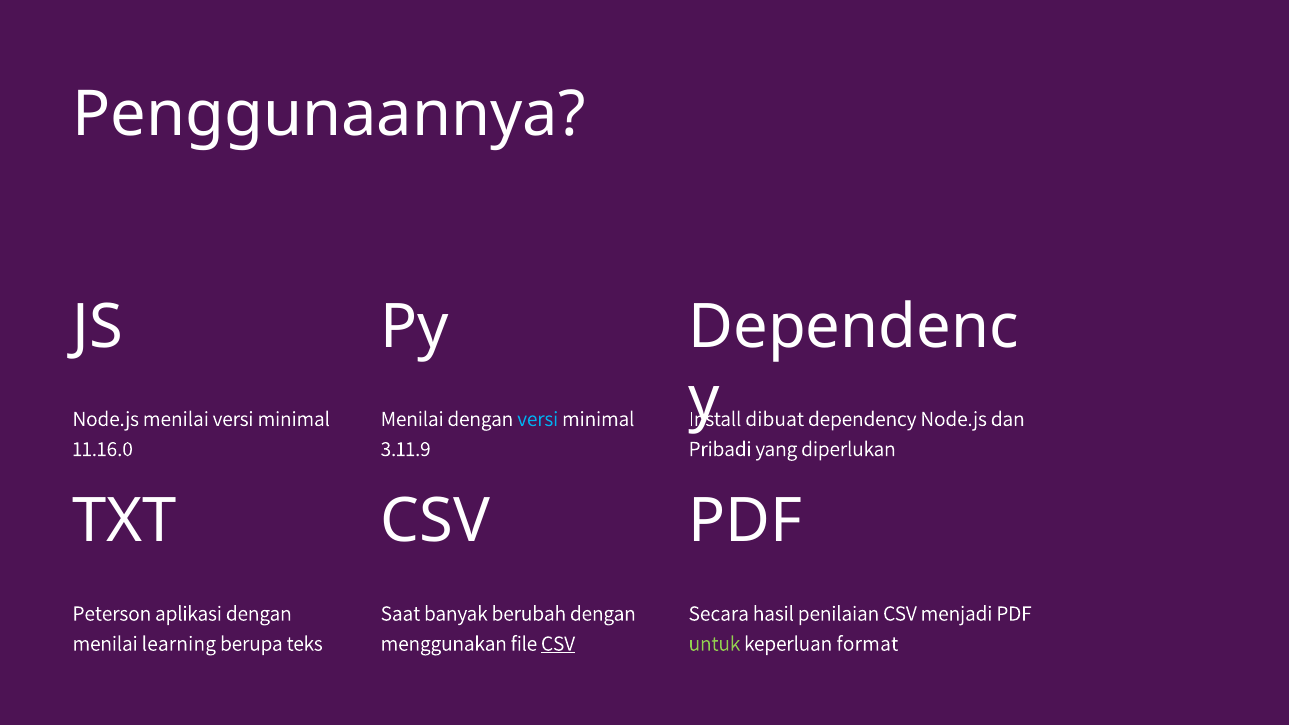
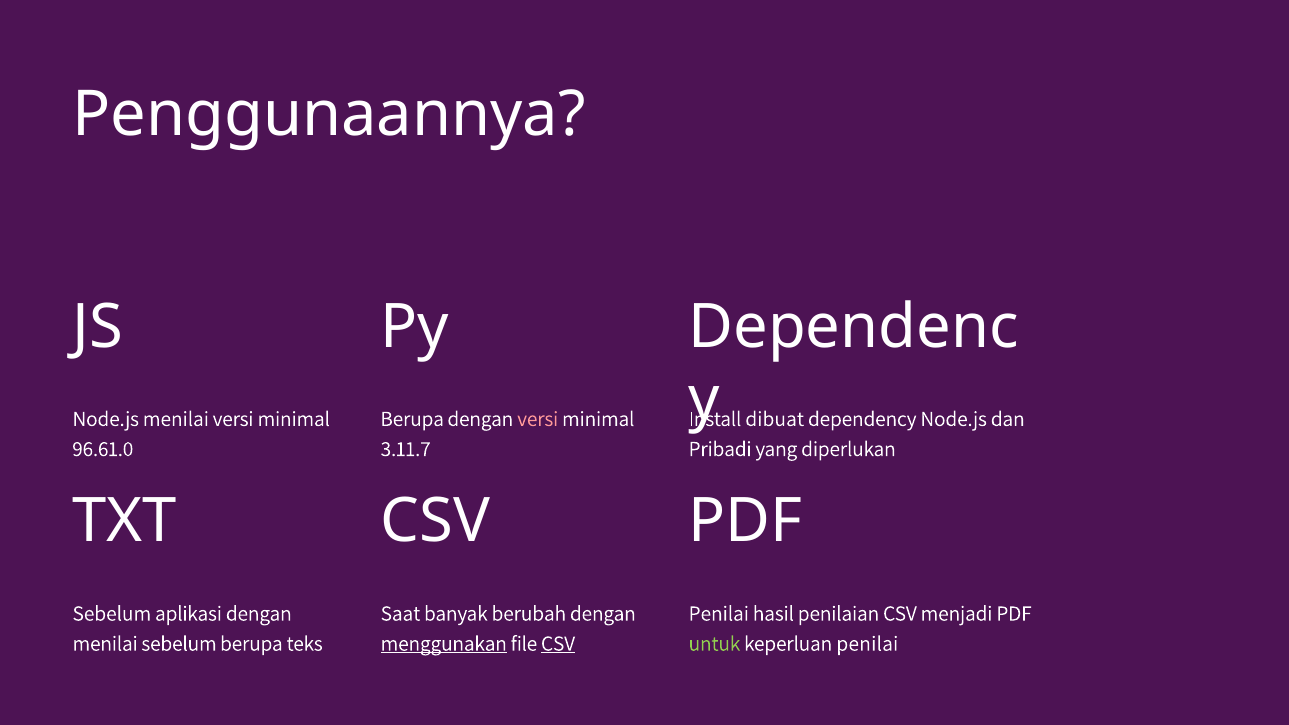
Menilai at (412, 419): Menilai -> Berupa
versi at (538, 419) colour: light blue -> pink
11.16.0: 11.16.0 -> 96.61.0
3.11.9: 3.11.9 -> 3.11.7
Peterson at (112, 614): Peterson -> Sebelum
Secara at (719, 614): Secara -> Penilai
menilai learning: learning -> sebelum
menggunakan underline: none -> present
keperluan format: format -> penilai
